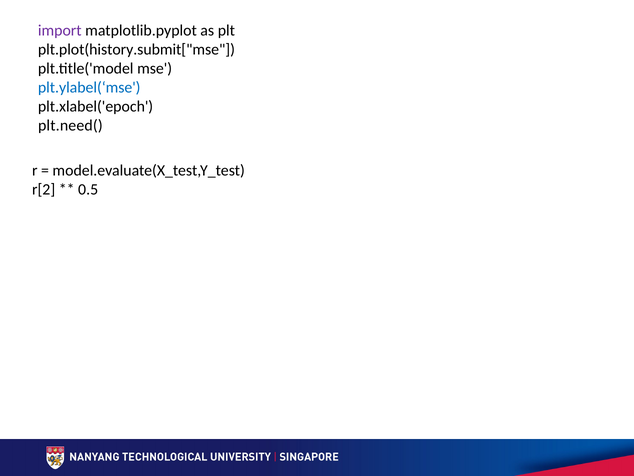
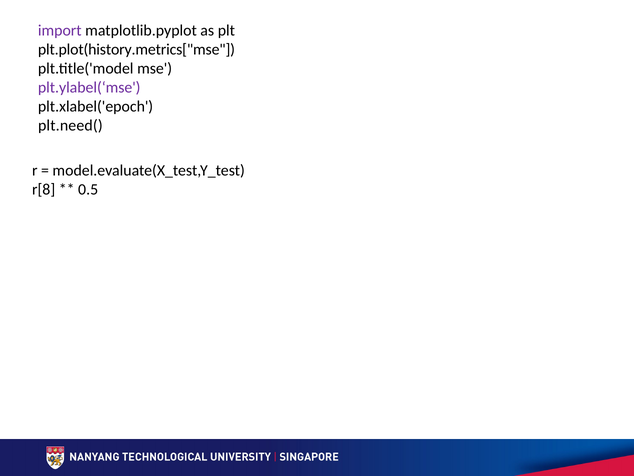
plt.plot(history.submit["mse: plt.plot(history.submit["mse -> plt.plot(history.metrics["mse
plt.ylabel(‘mse colour: blue -> purple
r[2: r[2 -> r[8
